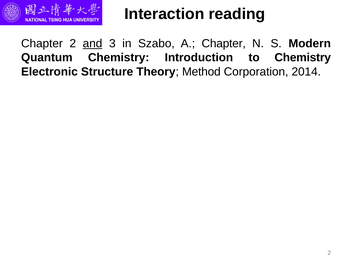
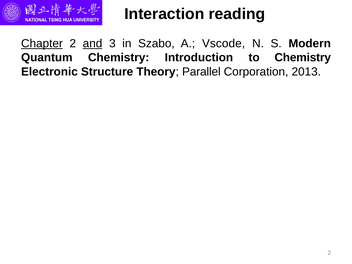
Chapter at (42, 43) underline: none -> present
A Chapter: Chapter -> Vscode
Method: Method -> Parallel
2014: 2014 -> 2013
